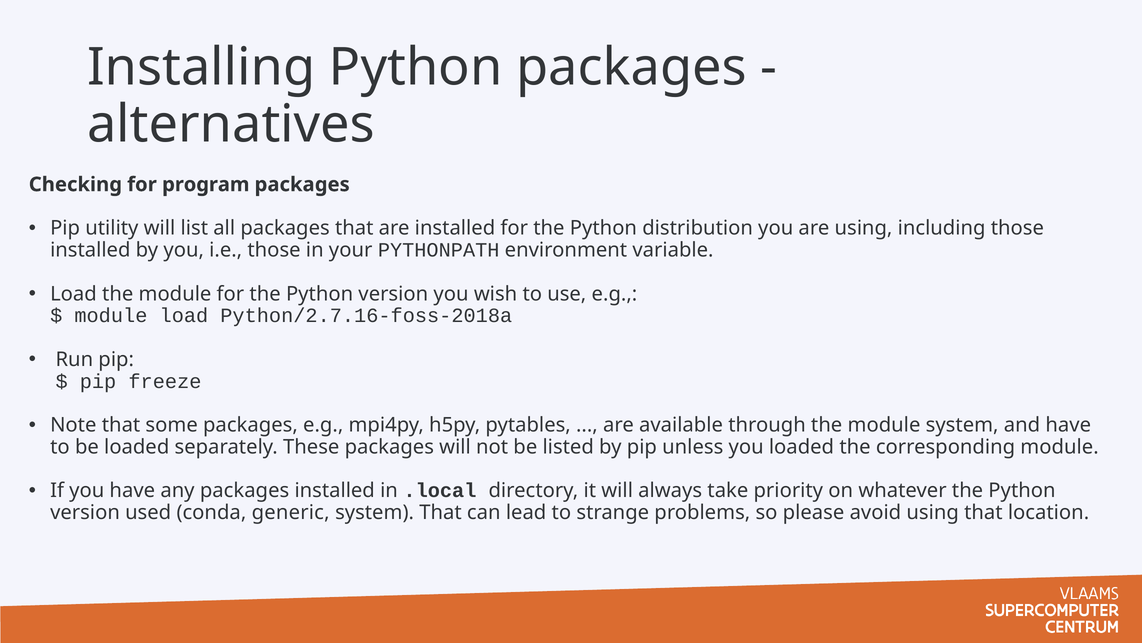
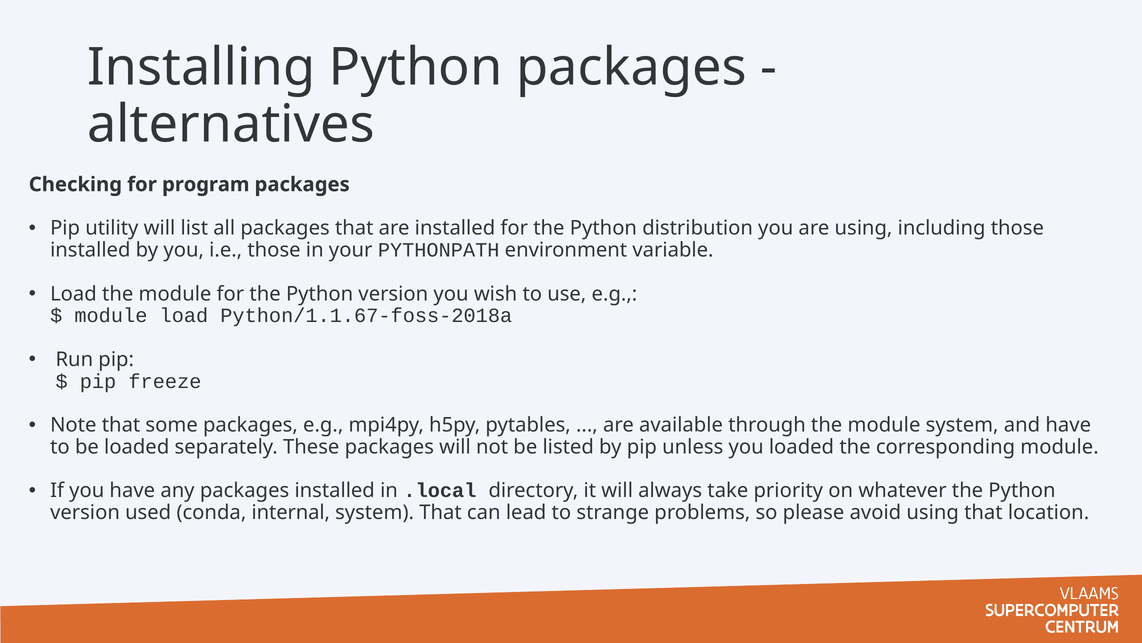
Python/2.7.16-foss-2018a: Python/2.7.16-foss-2018a -> Python/1.1.67-foss-2018a
generic: generic -> internal
